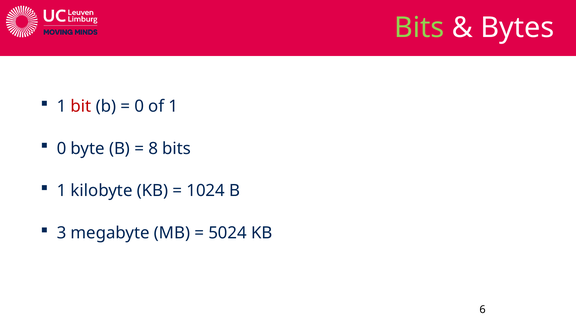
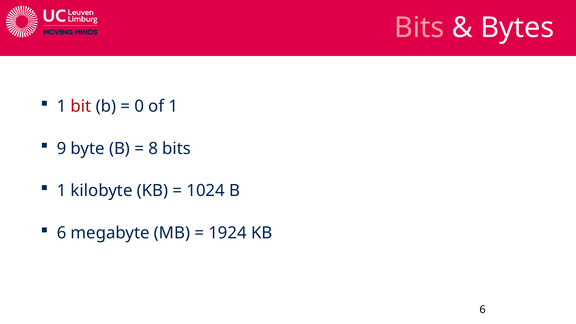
Bits at (419, 28) colour: light green -> pink
0 at (62, 149): 0 -> 9
3 at (62, 233): 3 -> 6
5024: 5024 -> 1924
